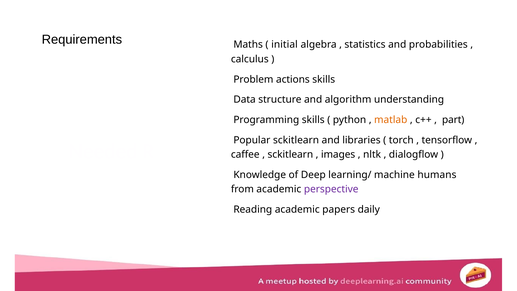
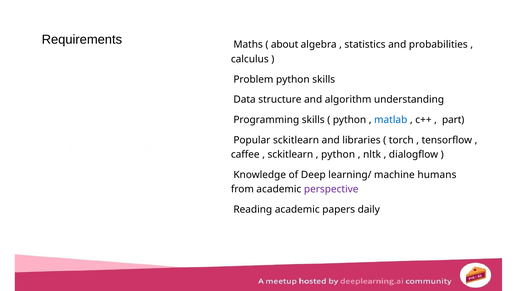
initial: initial -> about
actions at (293, 79): actions -> python
matlab colour: orange -> blue
images at (338, 154): images -> python
